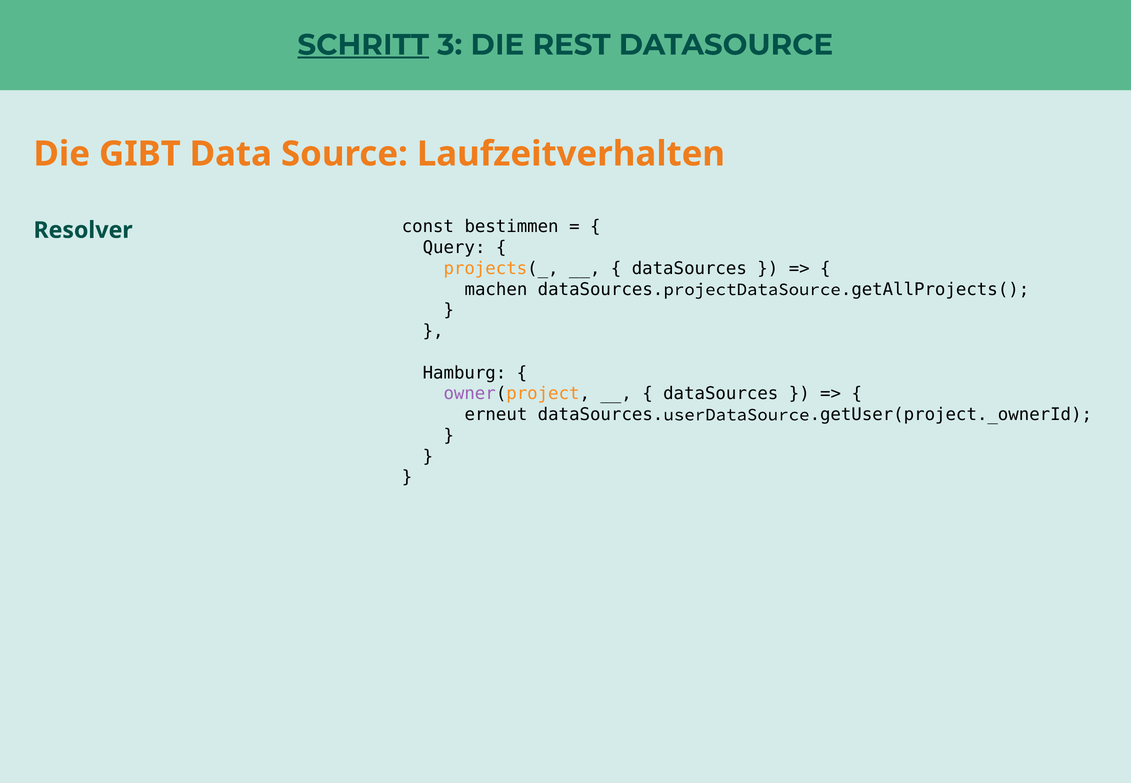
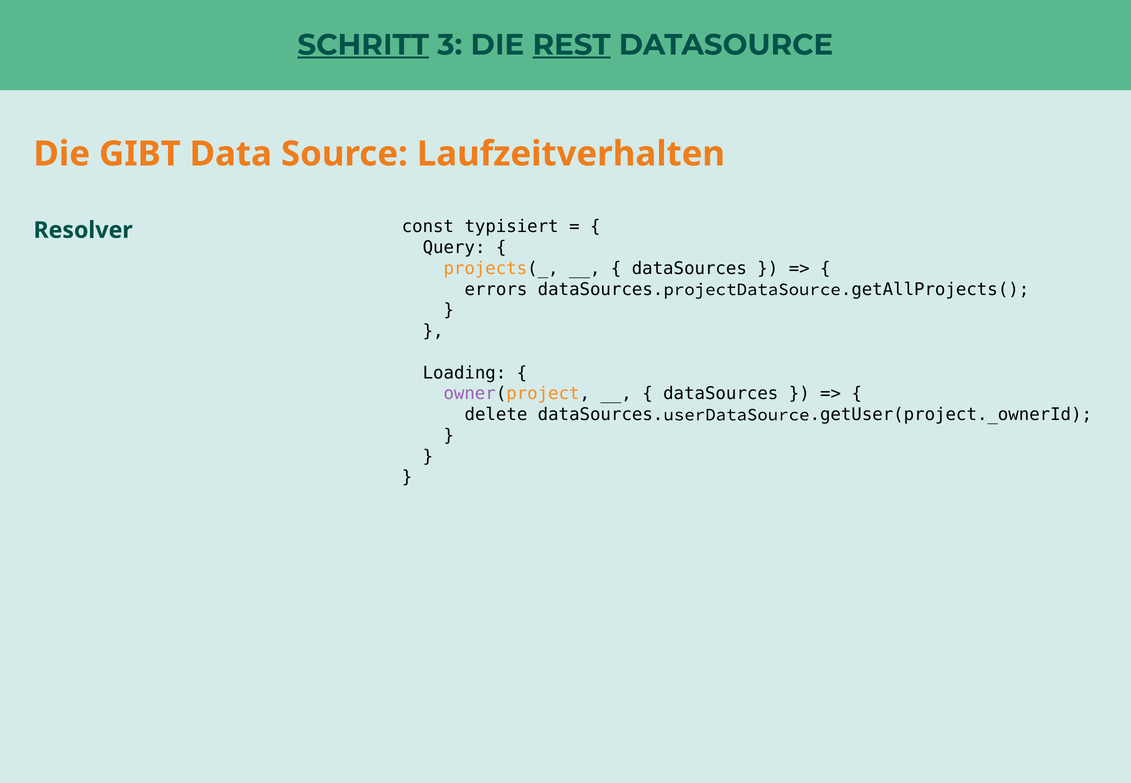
REST underline: none -> present
bestimmen: bestimmen -> typisiert
machen: machen -> errors
Hamburg: Hamburg -> Loading
erneut: erneut -> delete
